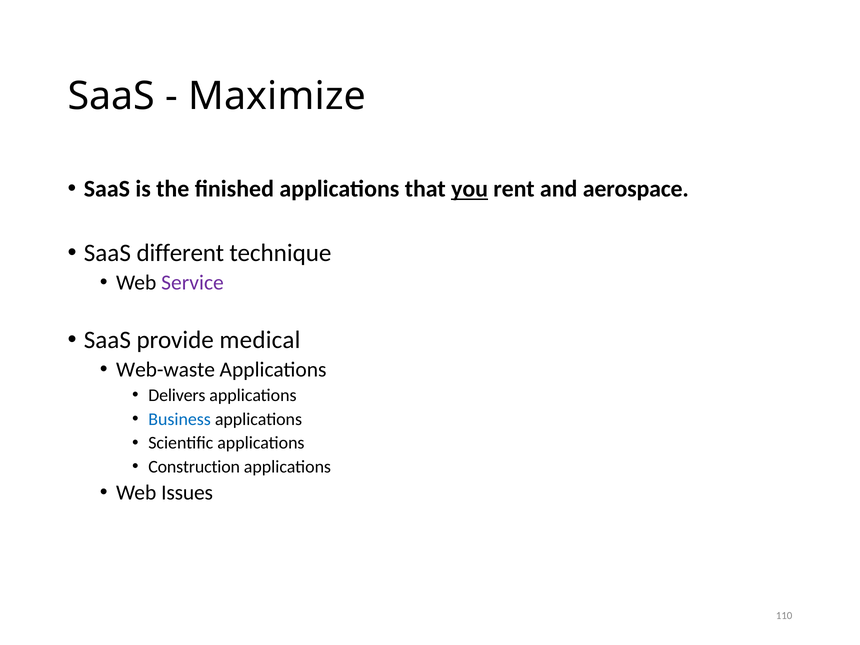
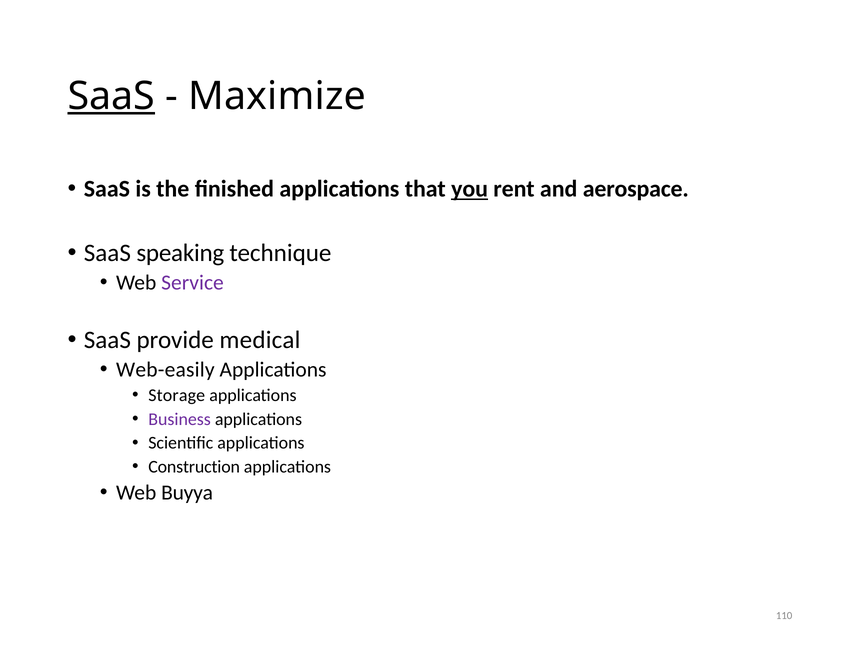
SaaS at (111, 96) underline: none -> present
different: different -> speaking
Web-waste: Web-waste -> Web-easily
Delivers: Delivers -> Storage
Business colour: blue -> purple
Issues: Issues -> Buyya
